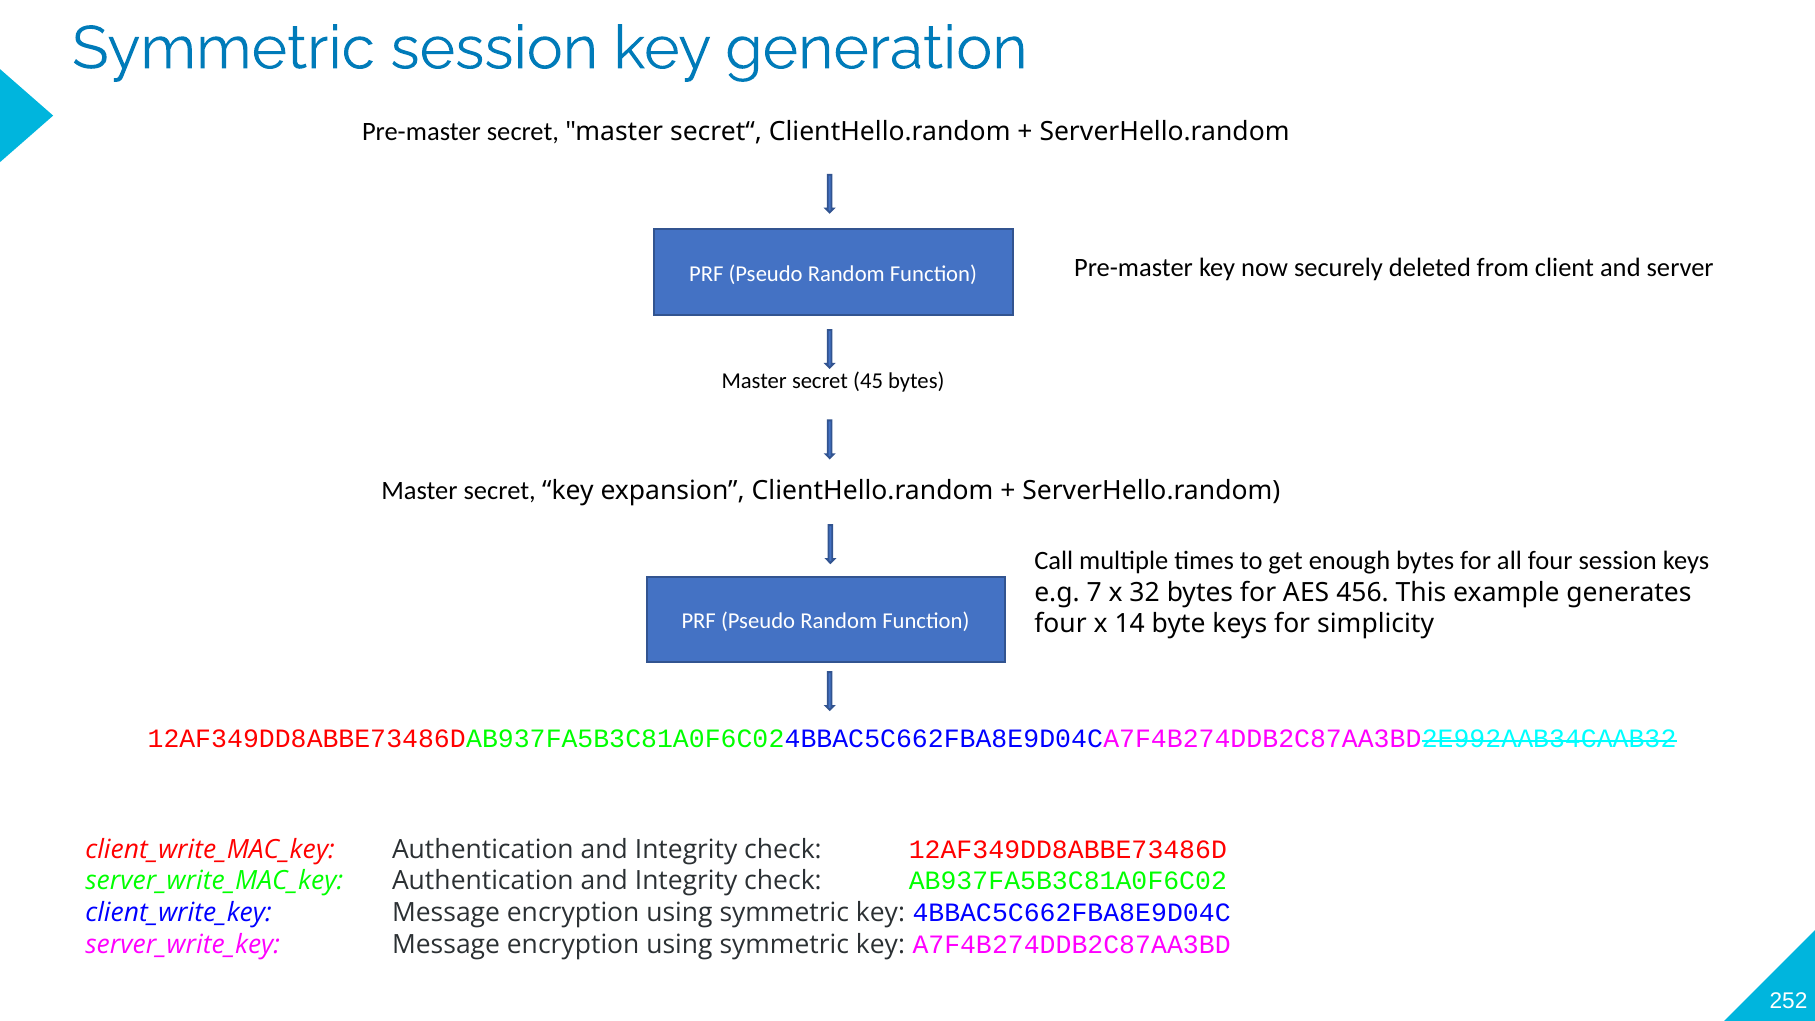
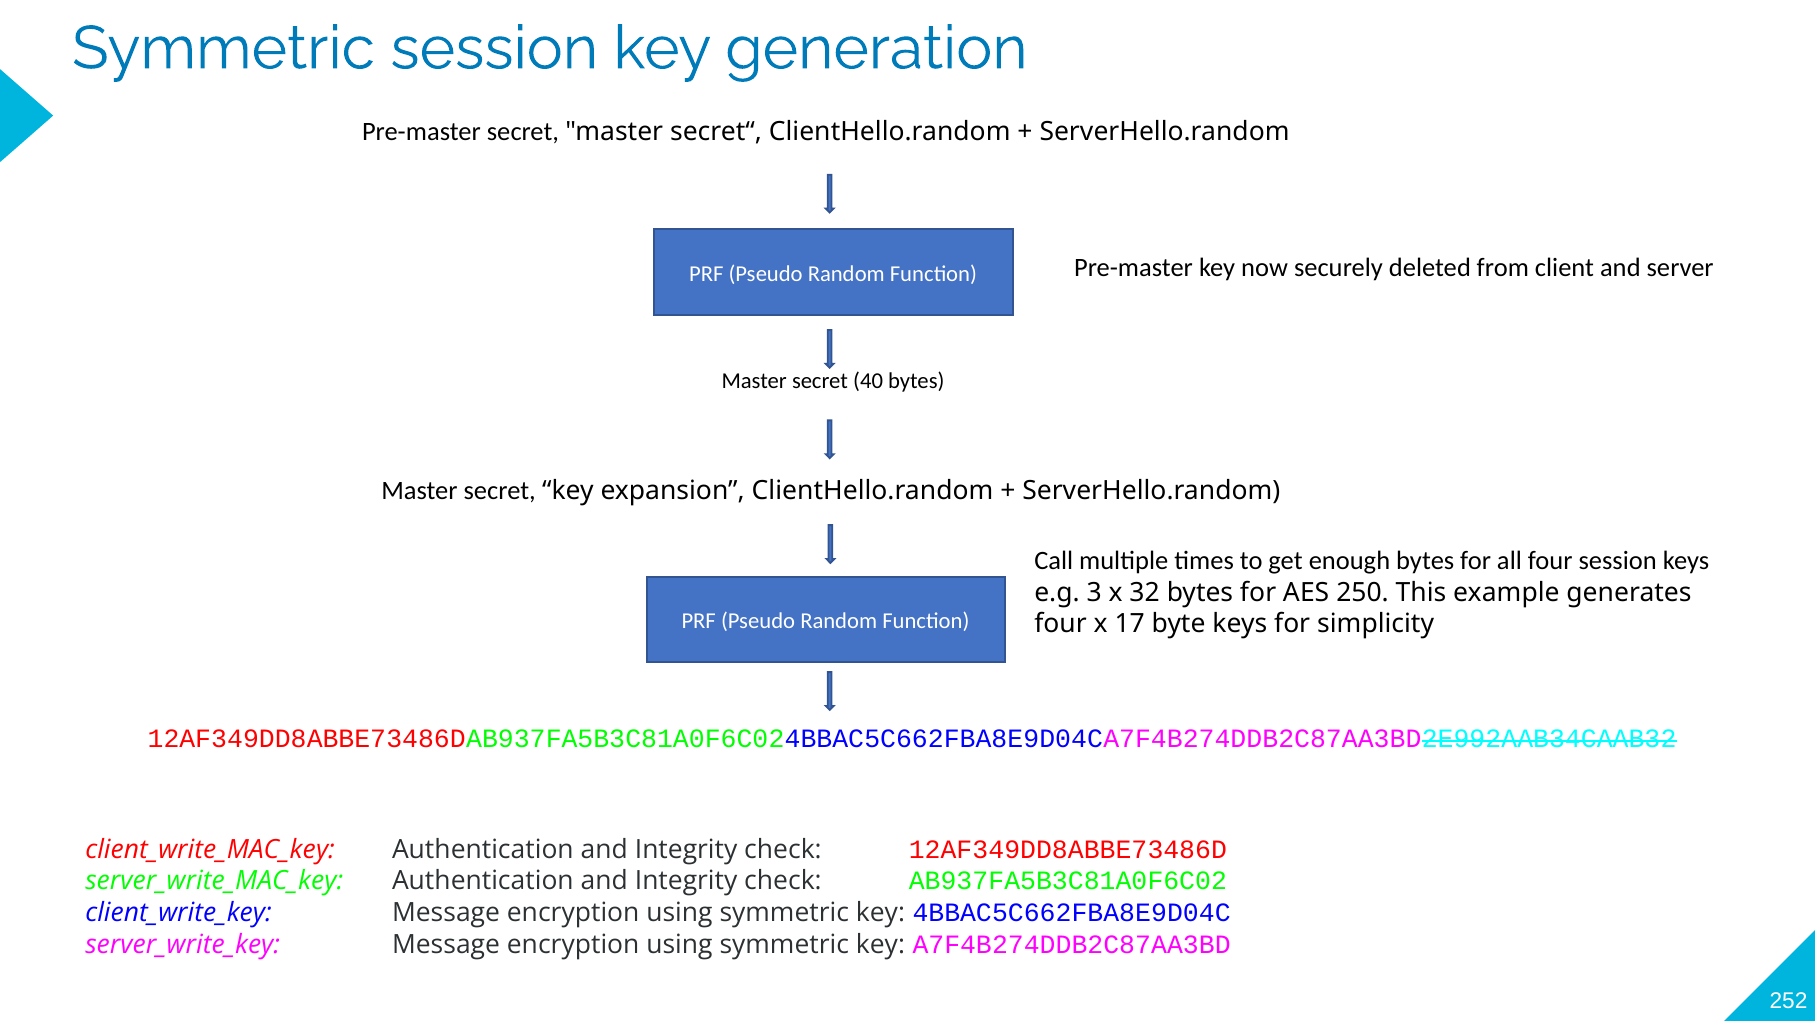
45: 45 -> 40
7: 7 -> 3
456: 456 -> 250
14: 14 -> 17
